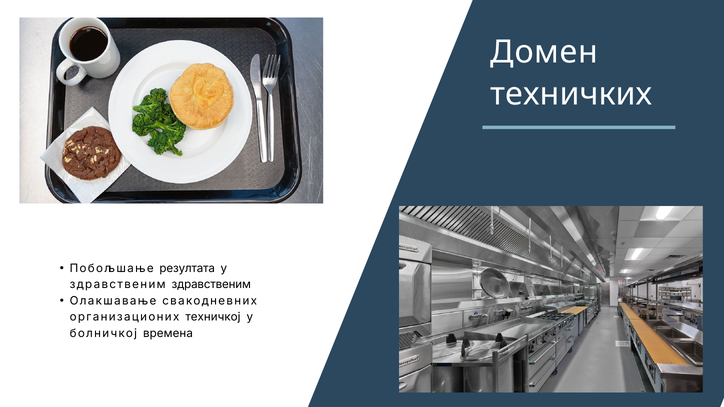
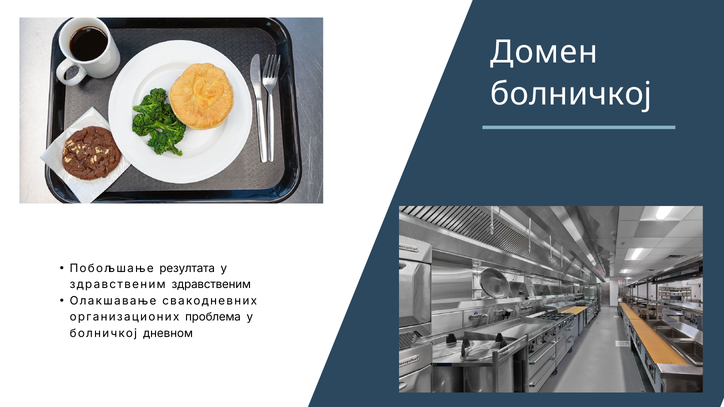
техничких at (571, 94): техничких -> болничкој
техничкој: техничкој -> проблема
времена: времена -> дневном
